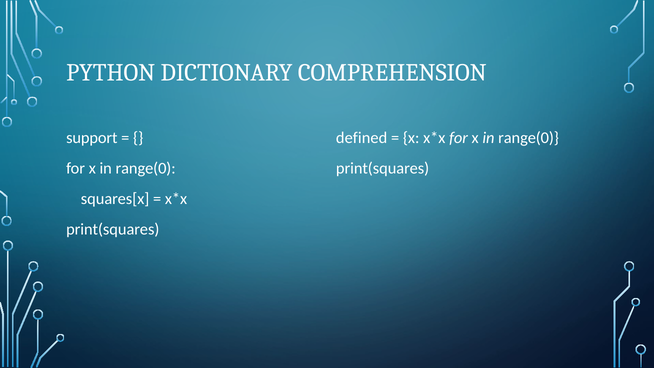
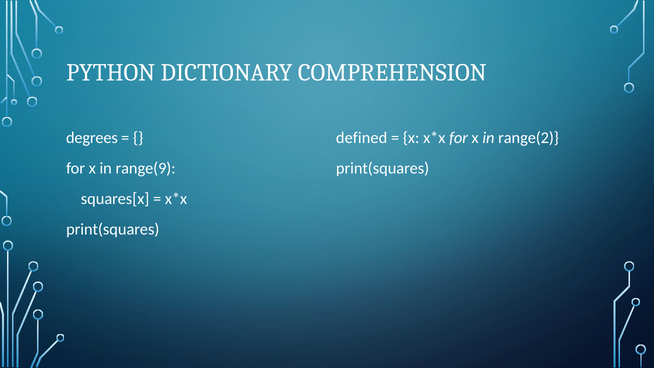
support: support -> degrees
range(0 at (529, 138): range(0 -> range(2
range(0 at (146, 168): range(0 -> range(9
